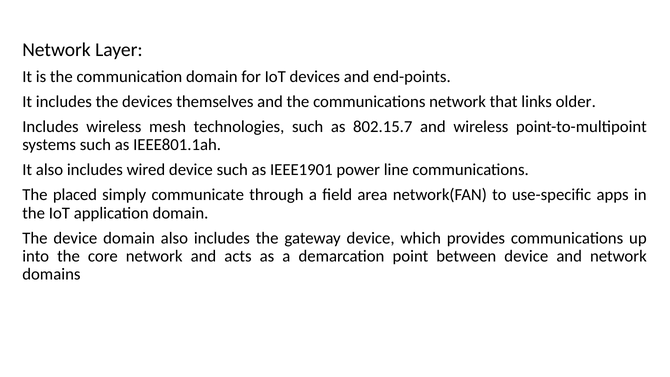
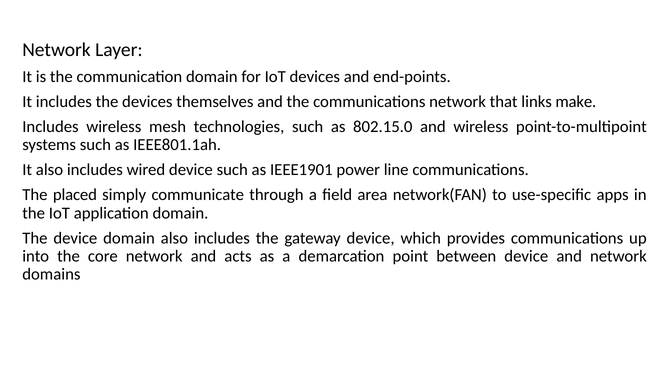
older: older -> make
802.15.7: 802.15.7 -> 802.15.0
